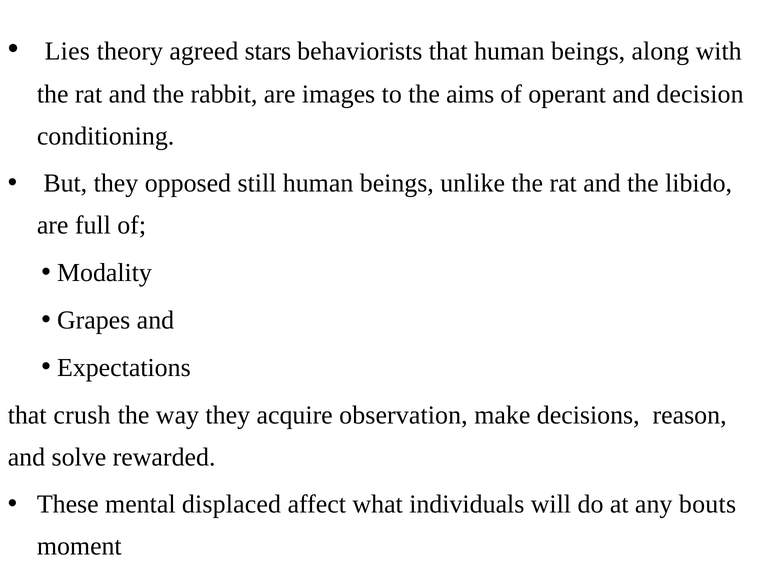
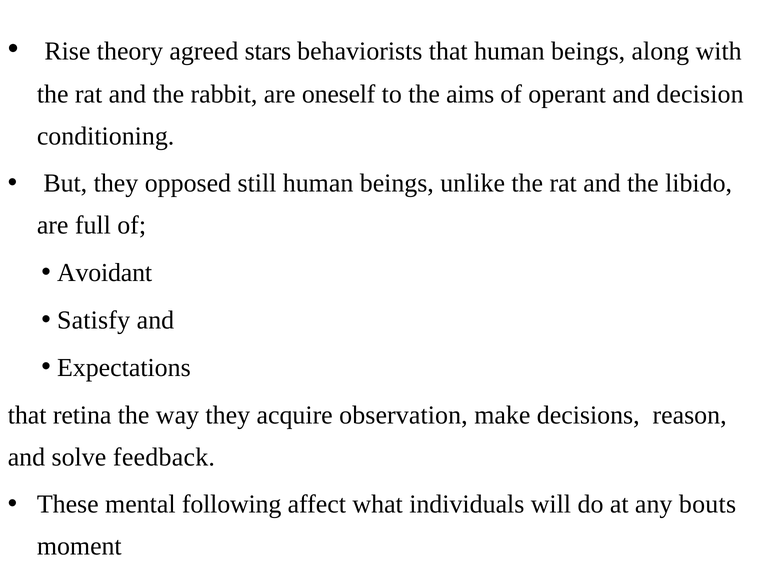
Lies: Lies -> Rise
images: images -> oneself
Modality: Modality -> Avoidant
Grapes: Grapes -> Satisfy
crush: crush -> retina
rewarded: rewarded -> feedback
displaced: displaced -> following
